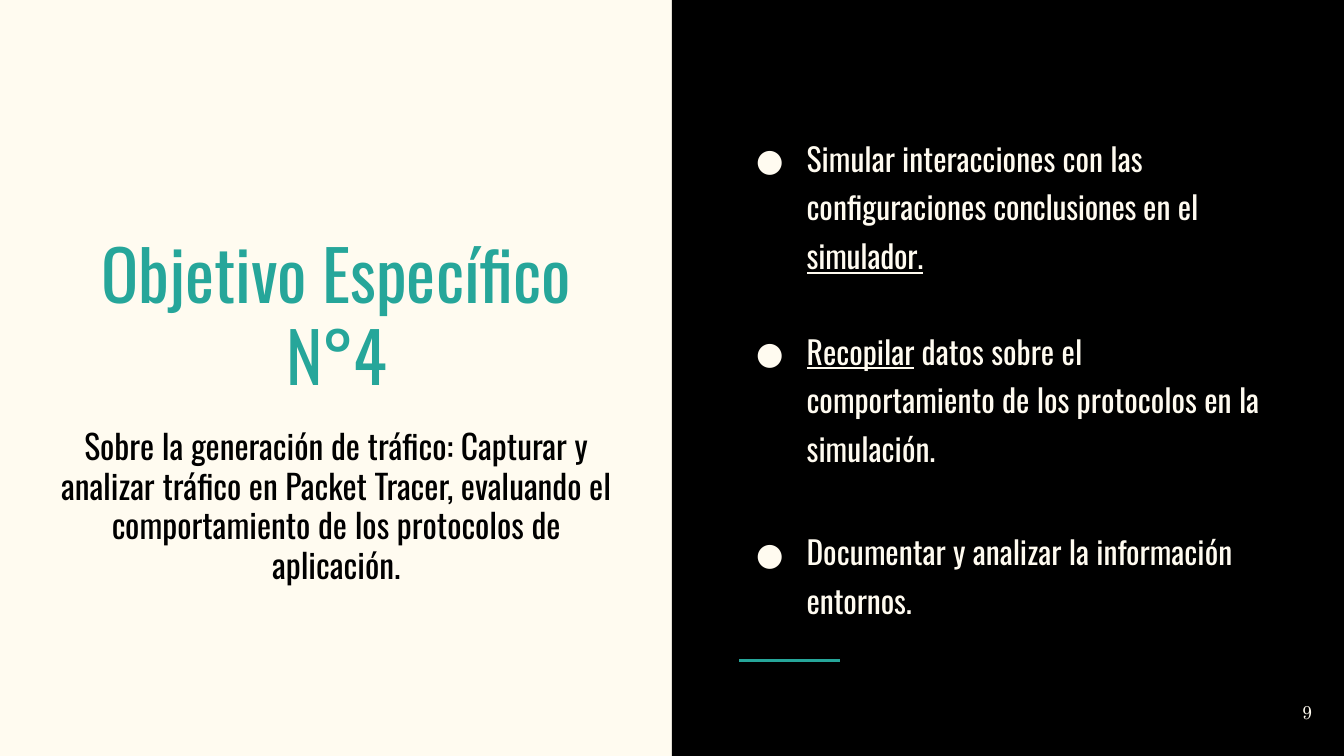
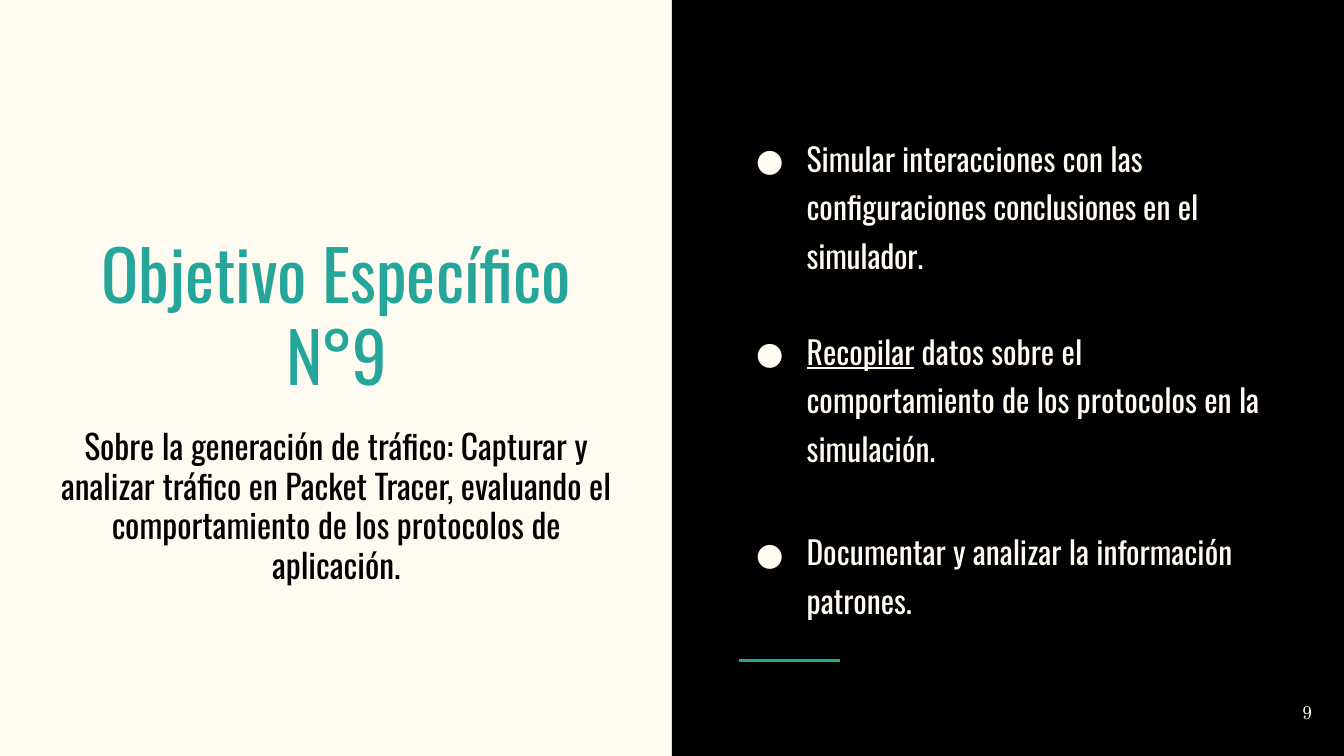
simulador underline: present -> none
N°4: N°4 -> N°9
entornos: entornos -> patrones
